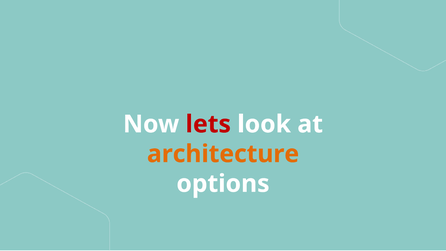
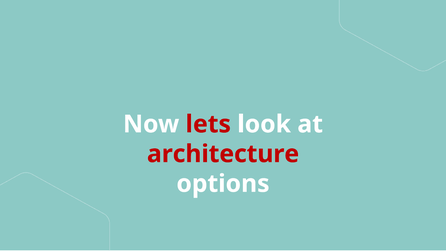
architecture colour: orange -> red
